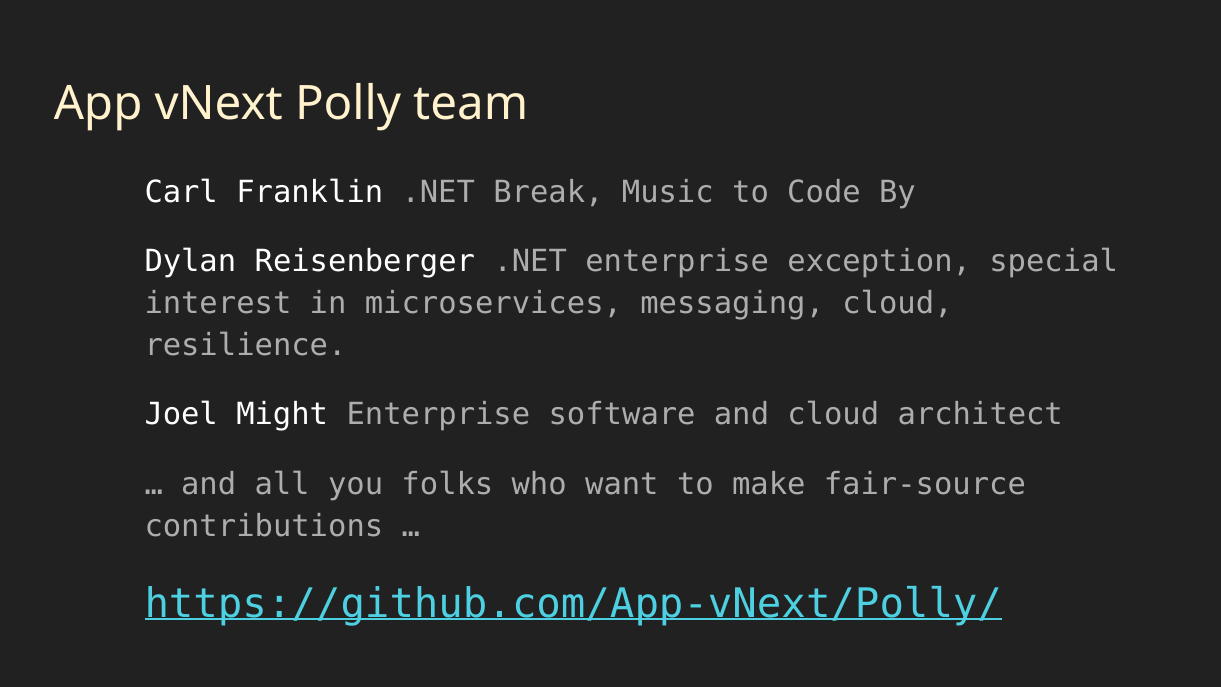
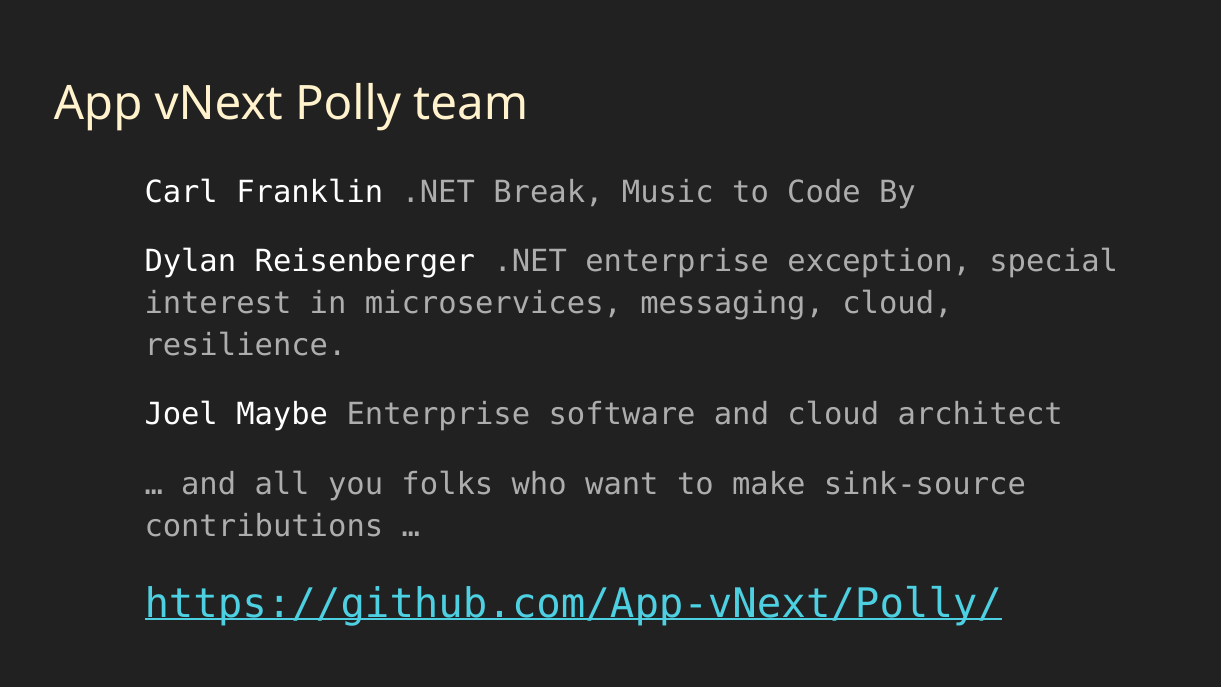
Might: Might -> Maybe
fair-source: fair-source -> sink-source
